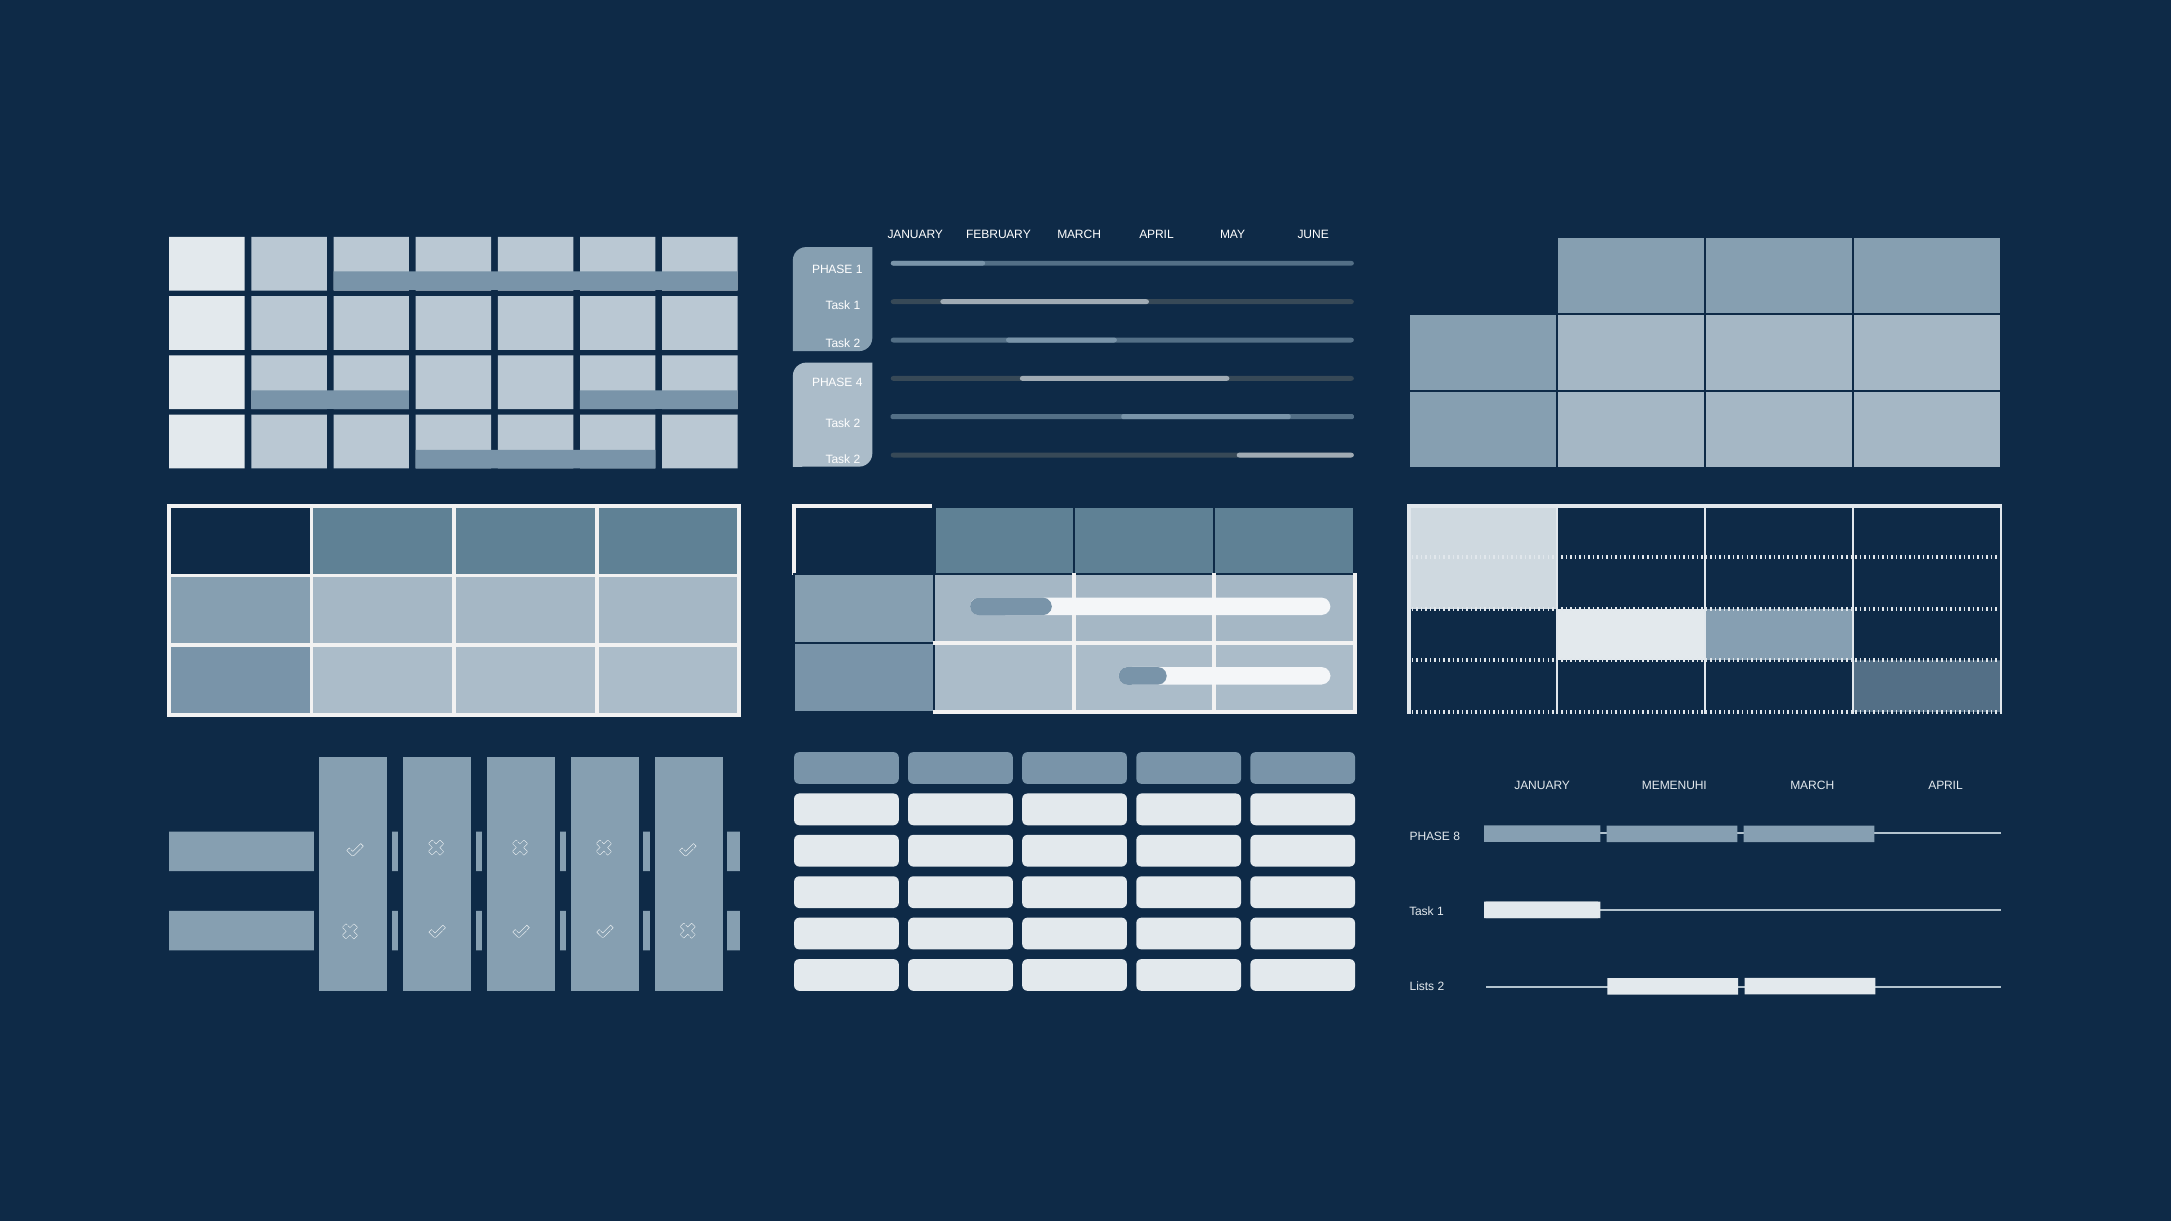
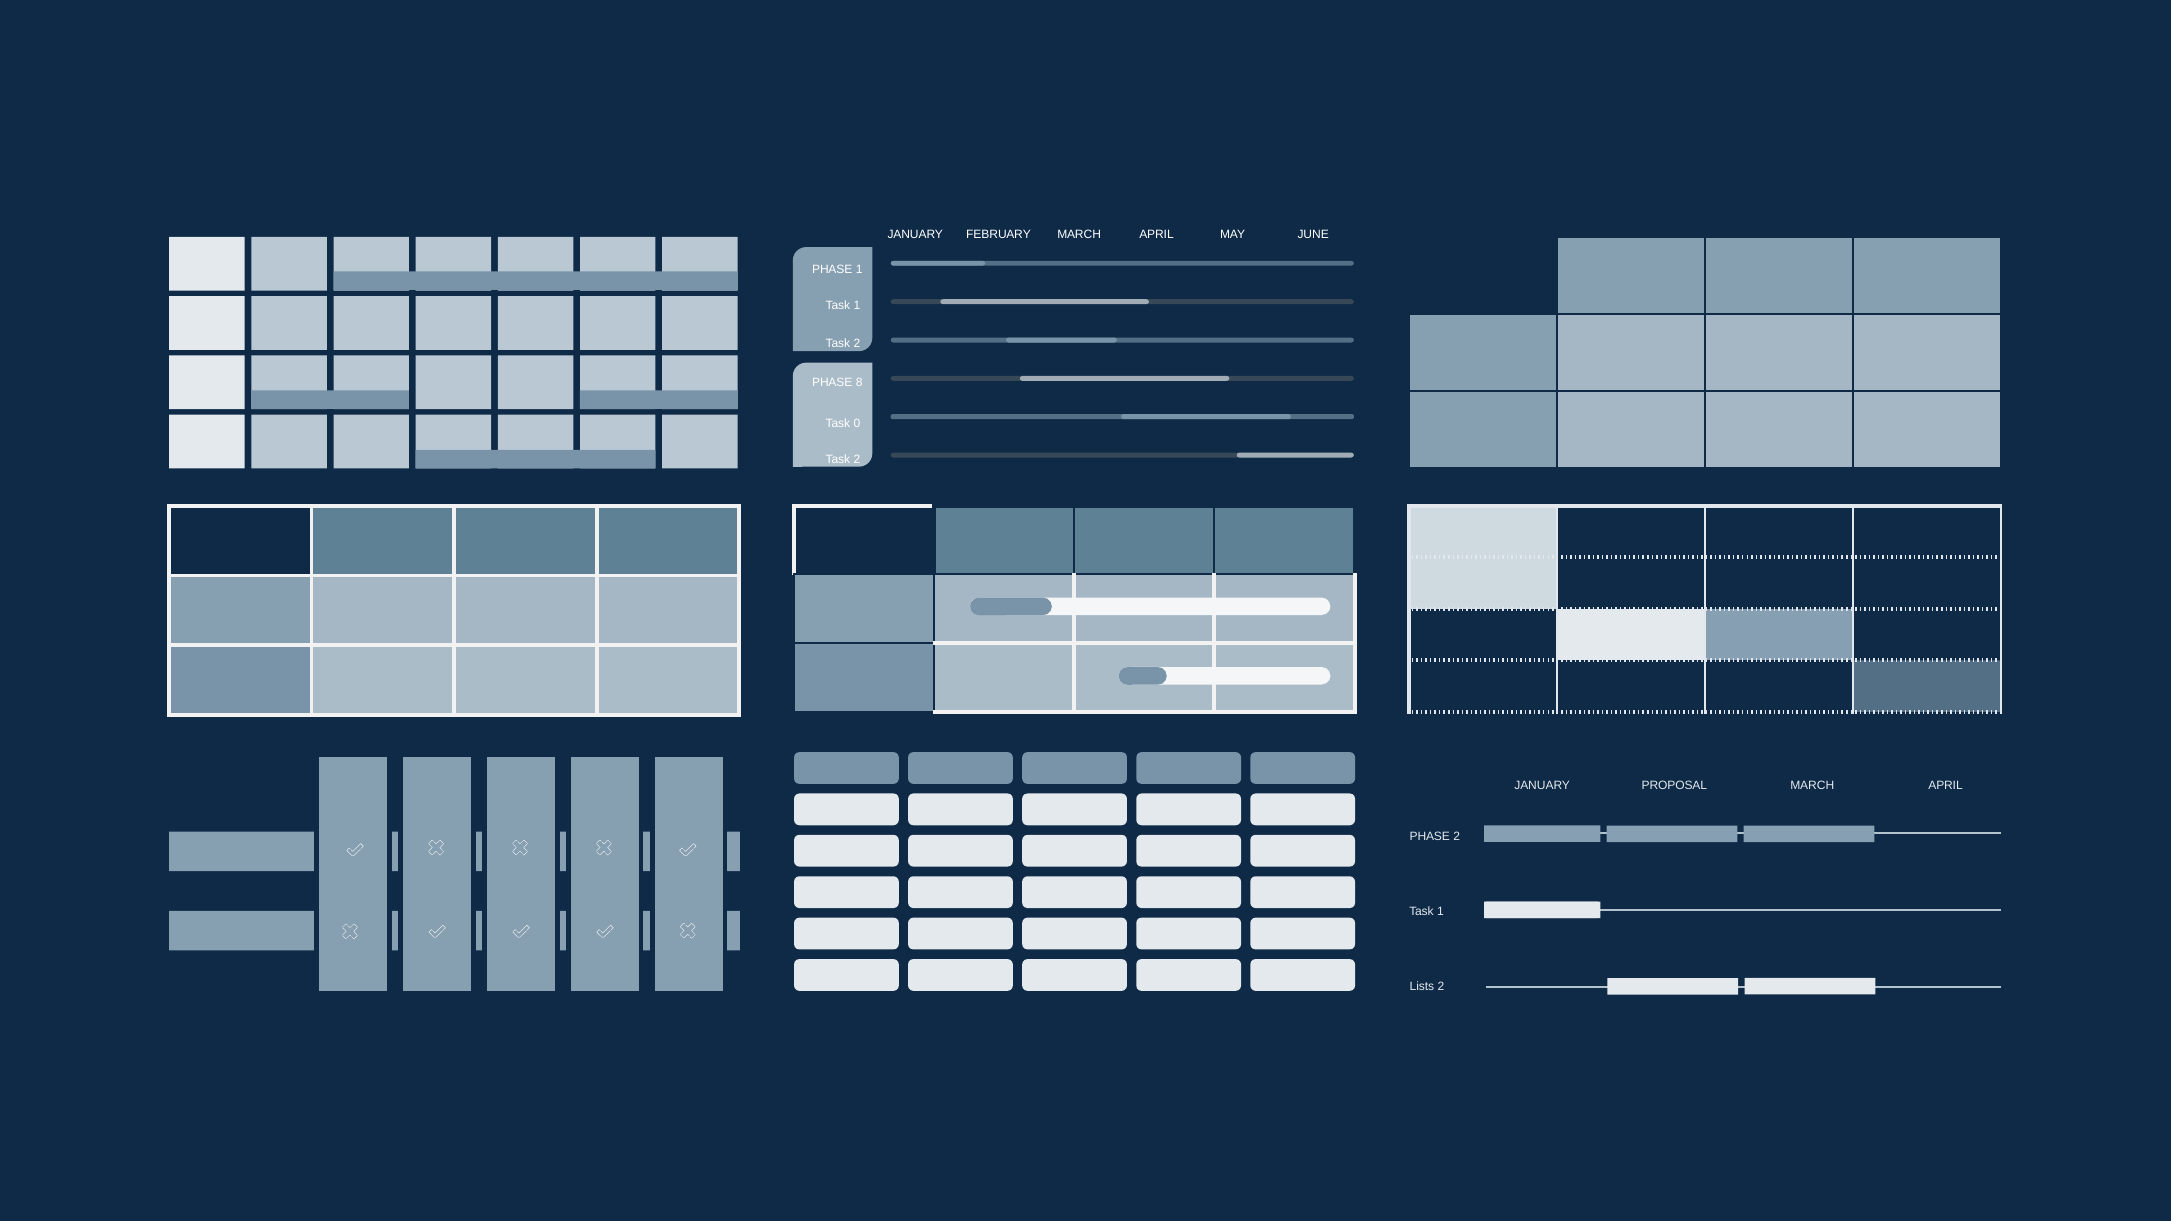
4: 4 -> 8
2 at (857, 424): 2 -> 0
MEMENUHI: MEMENUHI -> PROPOSAL
PHASE 8: 8 -> 2
